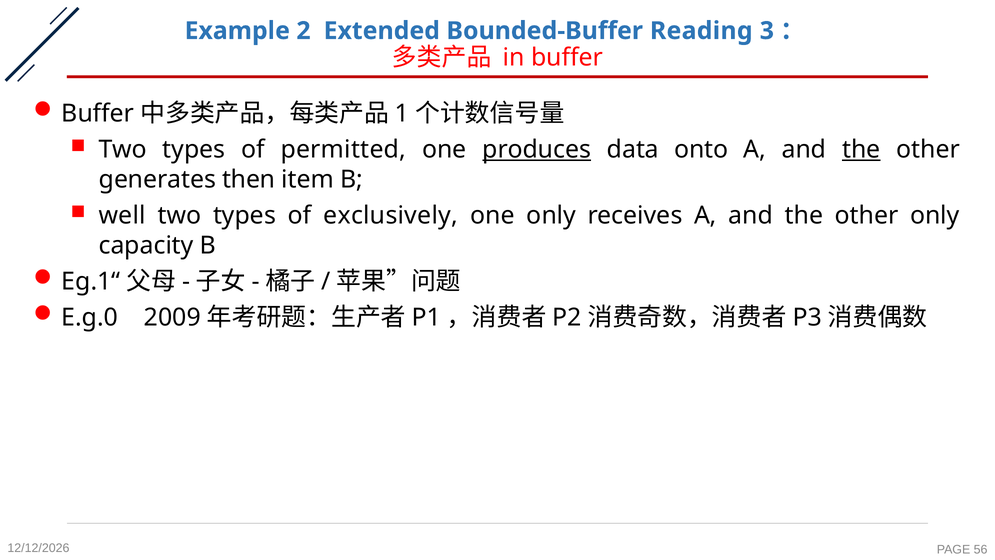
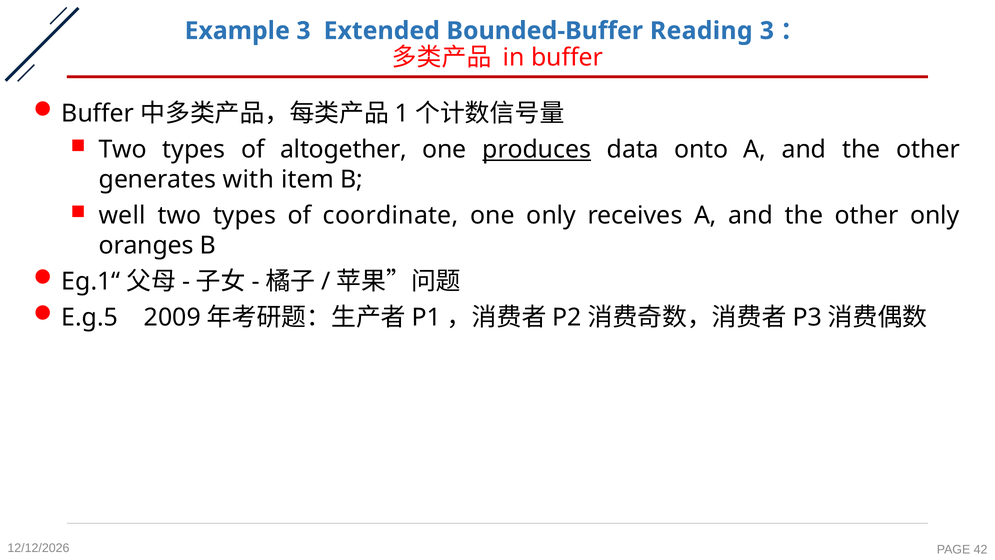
Example 2: 2 -> 3
permitted: permitted -> altogether
the at (861, 150) underline: present -> none
then: then -> with
exclusively: exclusively -> coordinate
capacity: capacity -> oranges
E.g.0: E.g.0 -> E.g.5
56: 56 -> 42
